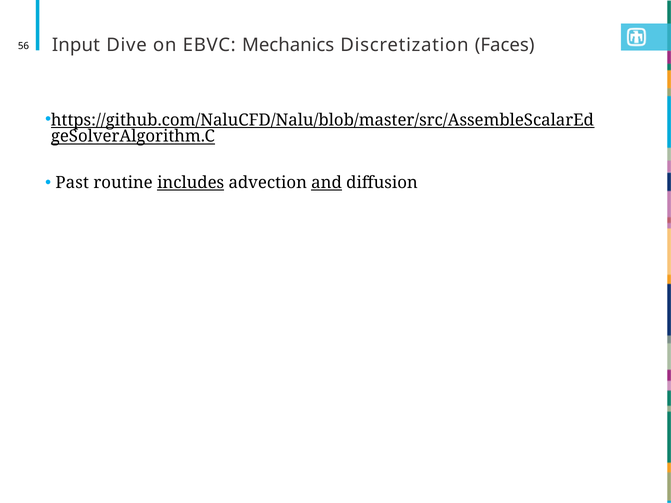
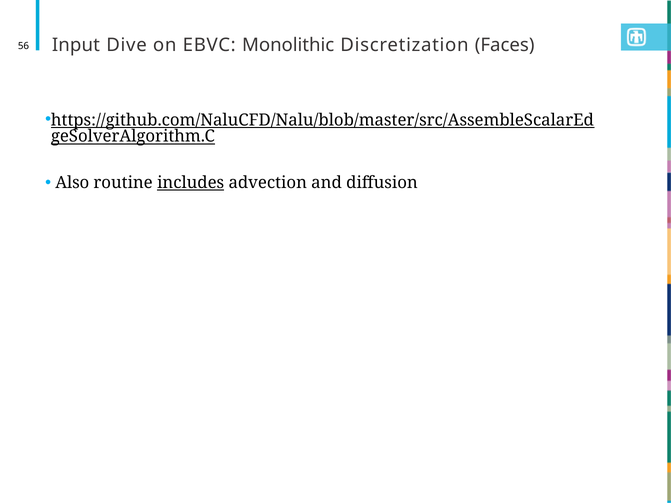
Mechanics: Mechanics -> Monolithic
Past: Past -> Also
and underline: present -> none
